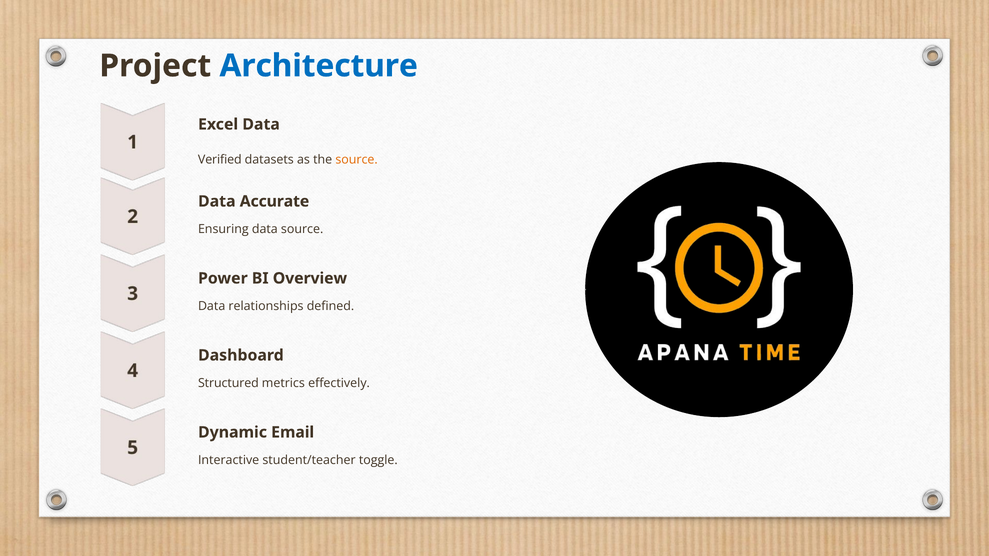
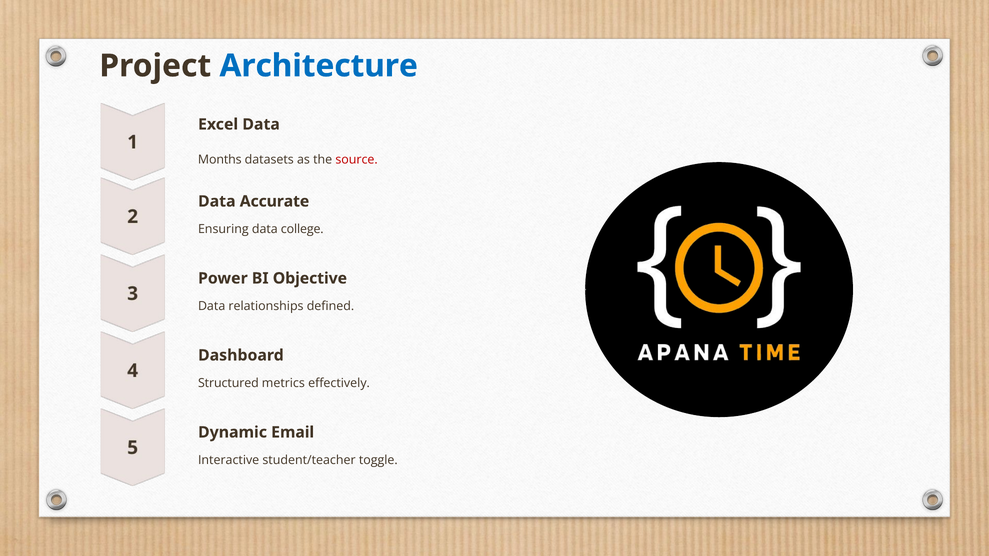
Verified: Verified -> Months
source at (357, 160) colour: orange -> red
data source: source -> college
Overview: Overview -> Objective
